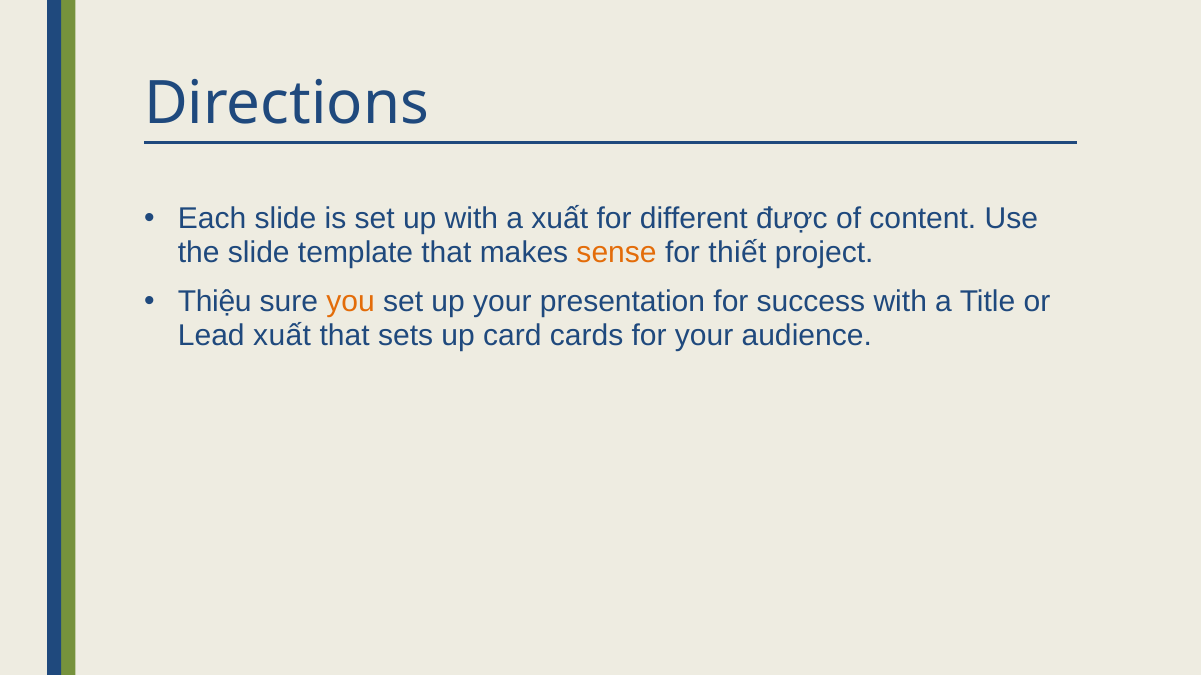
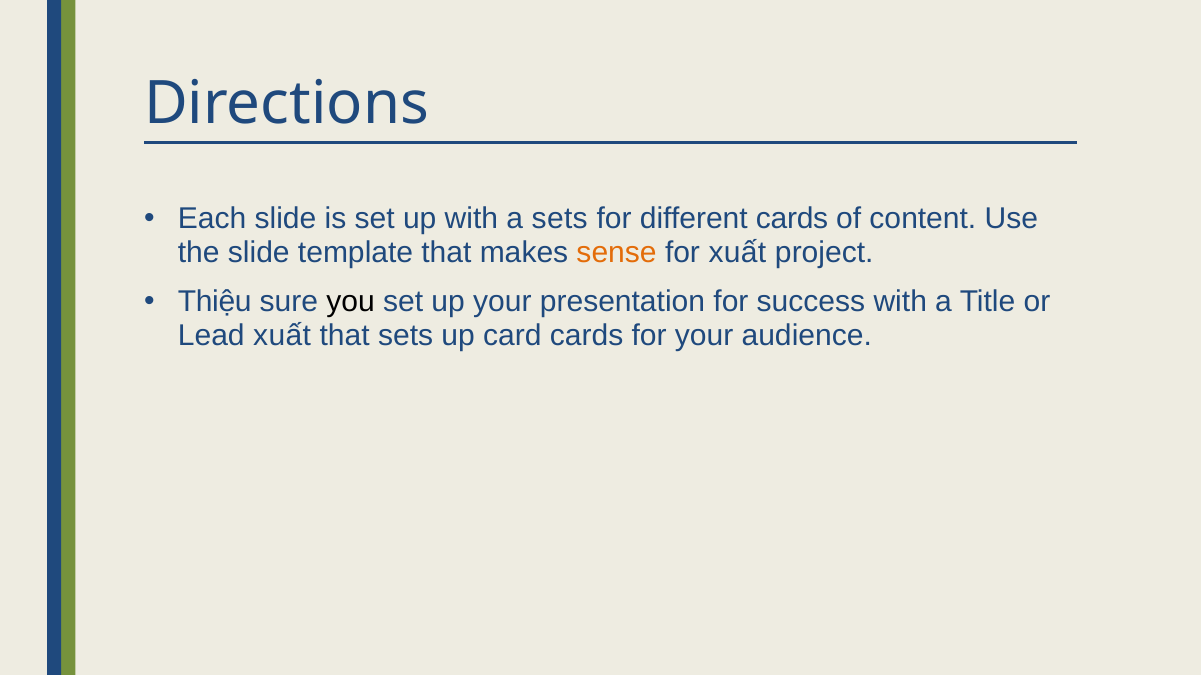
a xuất: xuất -> sets
different được: được -> cards
for thiết: thiết -> xuất
you colour: orange -> black
